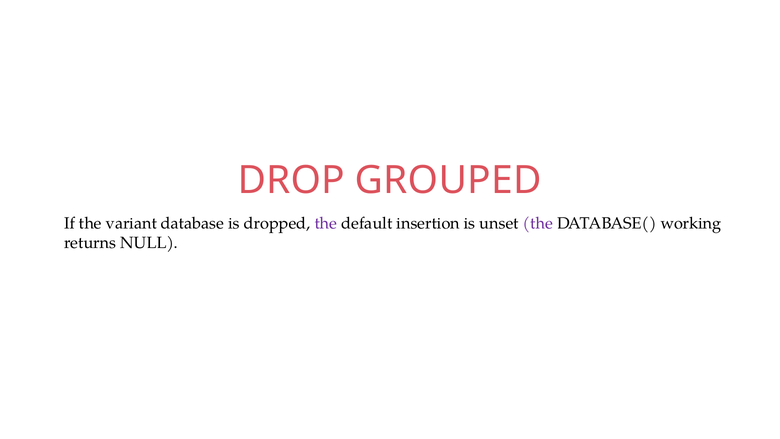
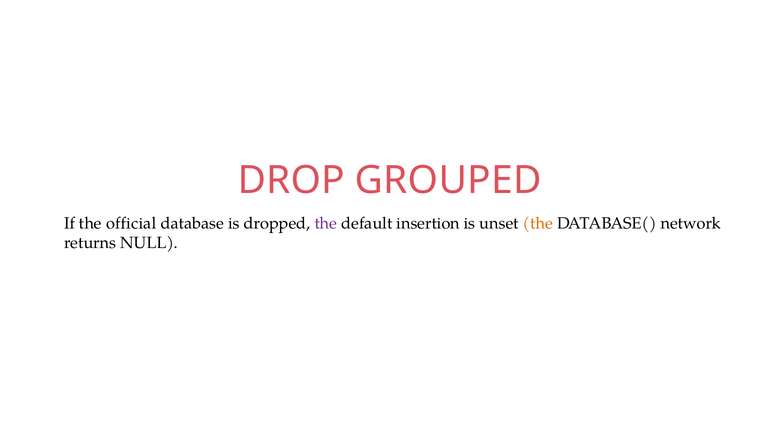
variant: variant -> official
the at (538, 223) colour: purple -> orange
working: working -> network
